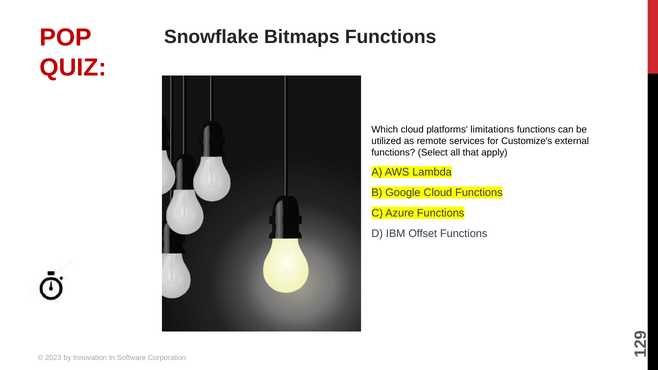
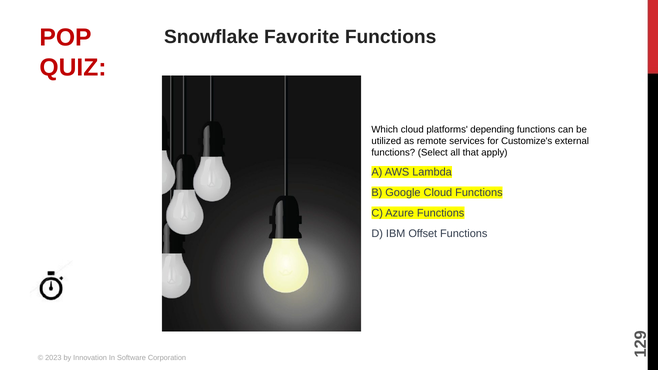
Bitmaps: Bitmaps -> Favorite
limitations: limitations -> depending
